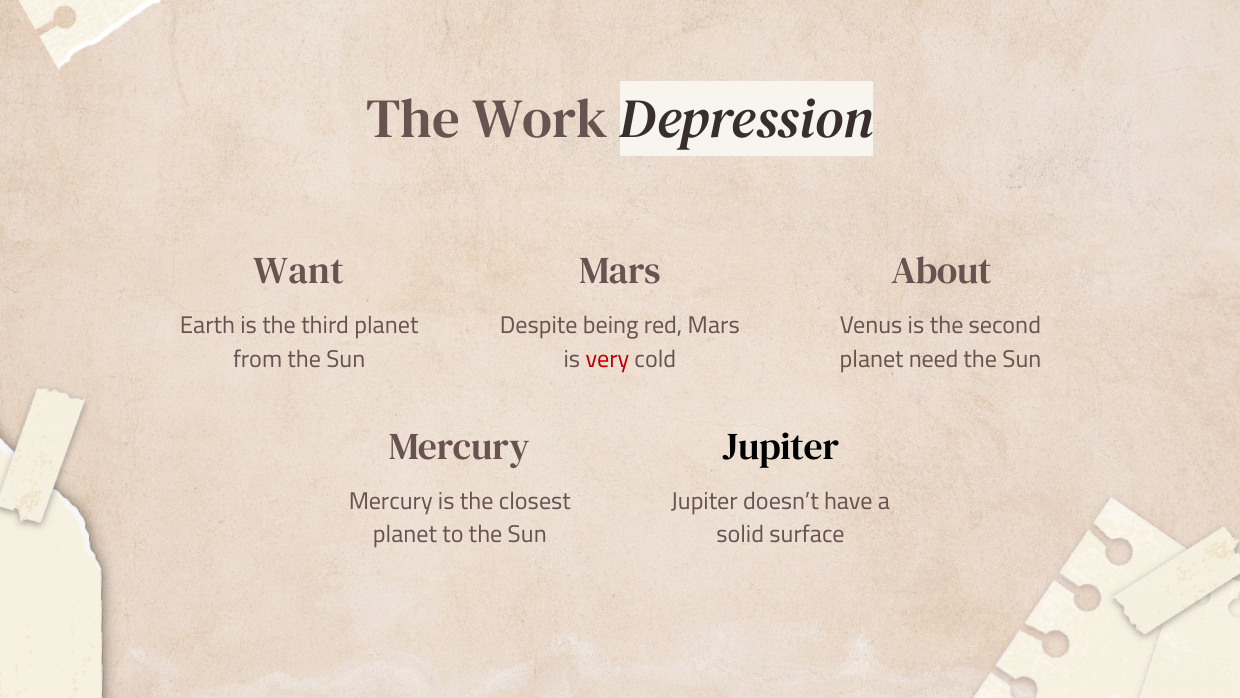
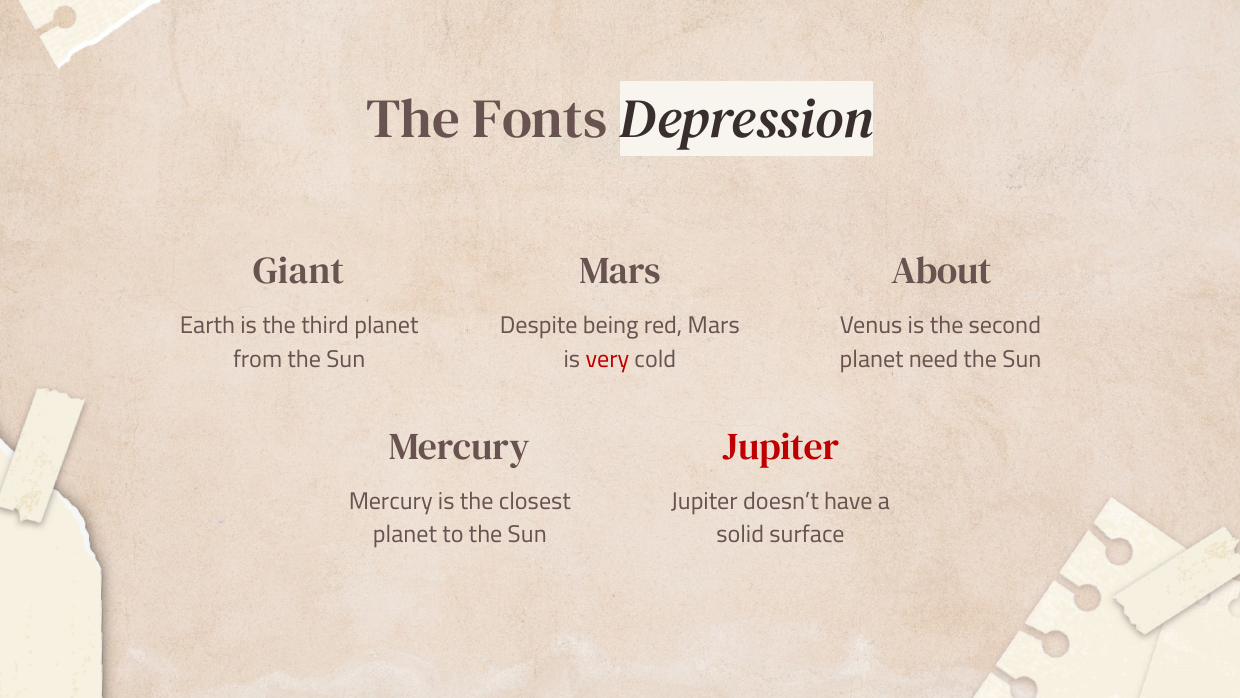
Work: Work -> Fonts
Want: Want -> Giant
Jupiter at (781, 446) colour: black -> red
